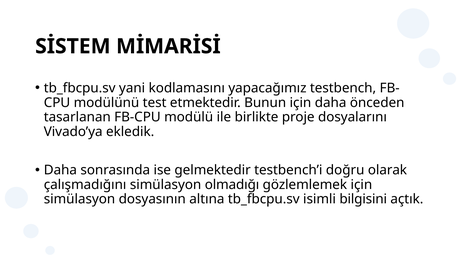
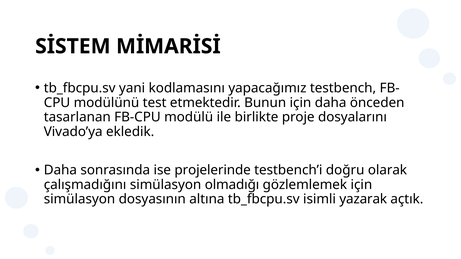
gelmektedir: gelmektedir -> projelerinde
bilgisini: bilgisini -> yazarak
